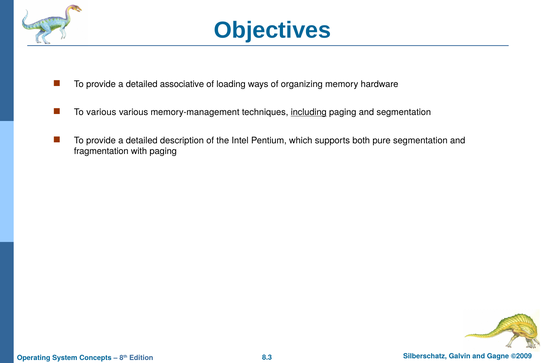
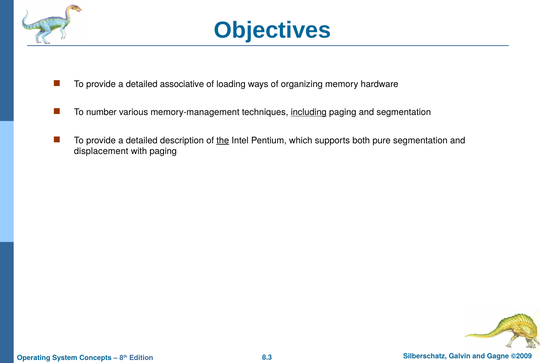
To various: various -> number
the underline: none -> present
fragmentation: fragmentation -> displacement
